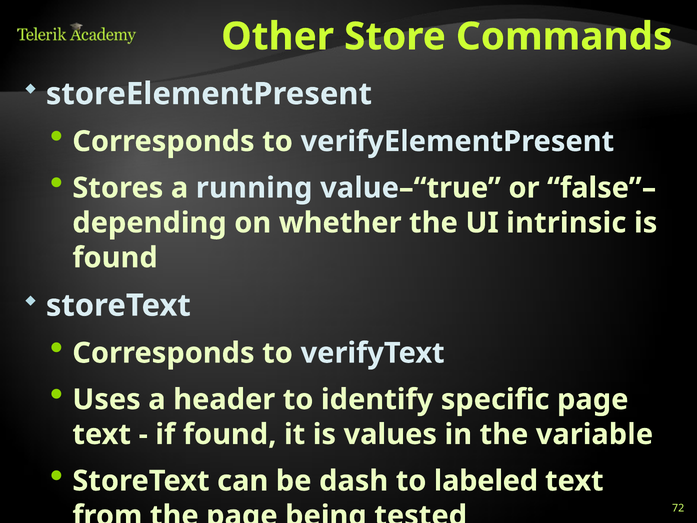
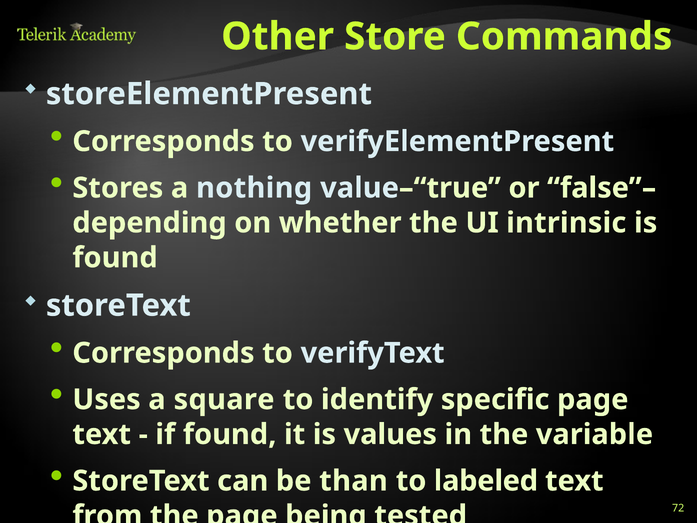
running: running -> nothing
header: header -> square
dash: dash -> than
